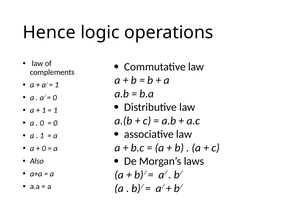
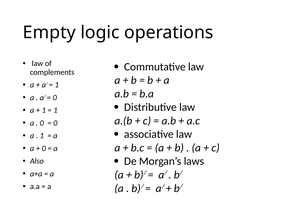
Hence: Hence -> Empty
